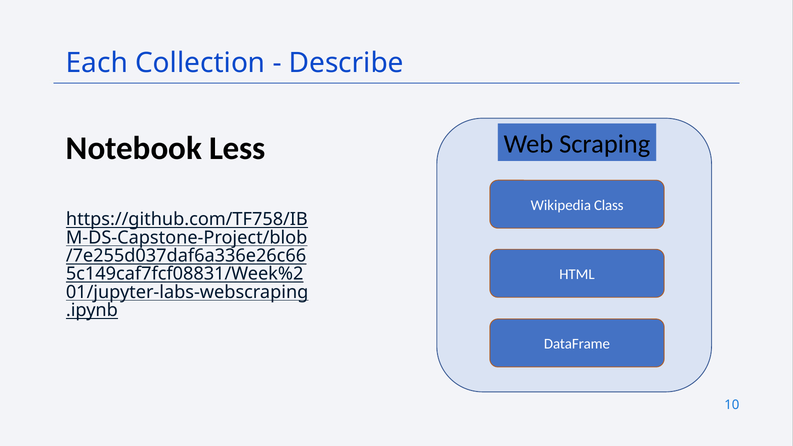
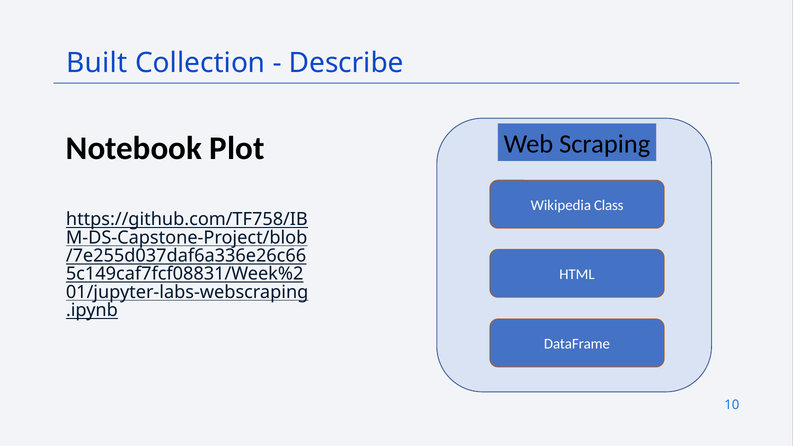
Each: Each -> Built
Less: Less -> Plot
